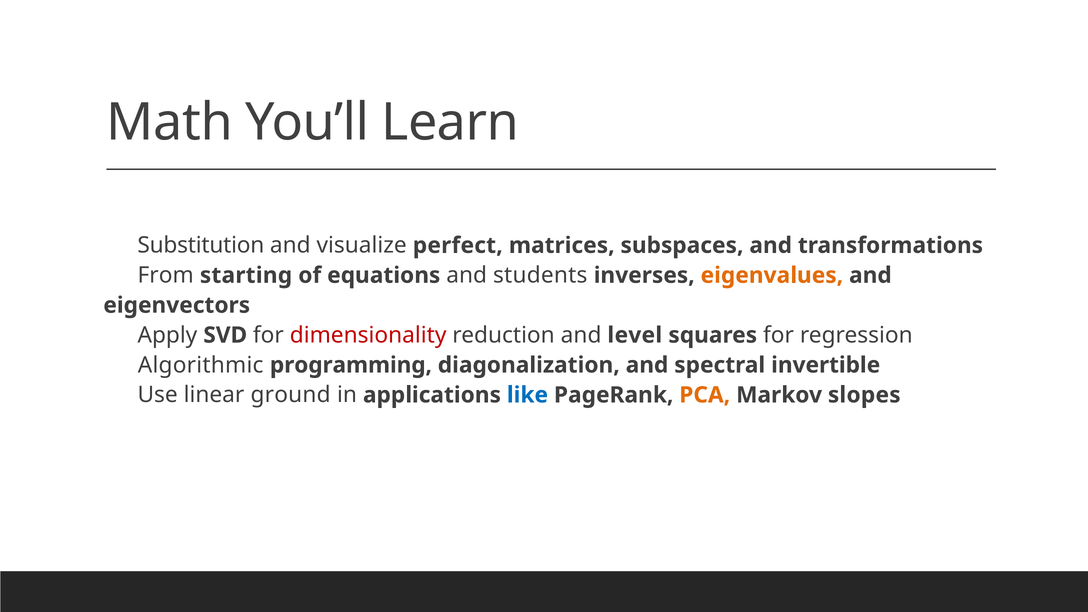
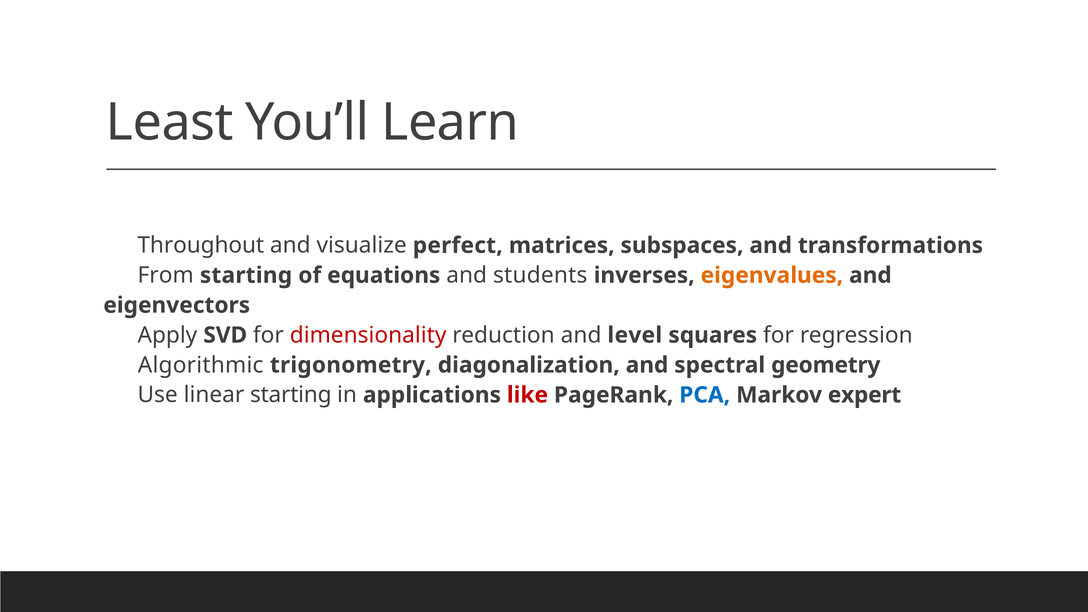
Math: Math -> Least
Substitution: Substitution -> Throughout
programming: programming -> trigonometry
invertible: invertible -> geometry
like colour: blue -> red
PCA colour: orange -> blue
slopes: slopes -> expert
linear ground: ground -> starting
